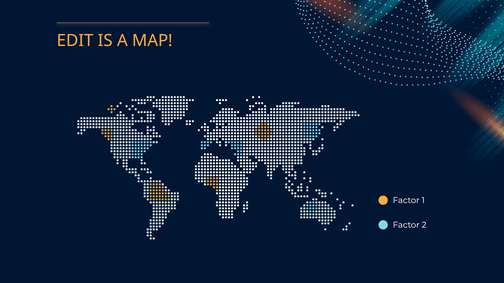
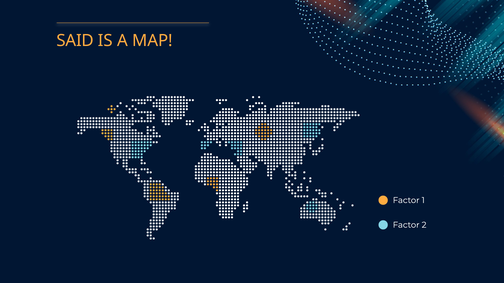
EDIT: EDIT -> SAID
